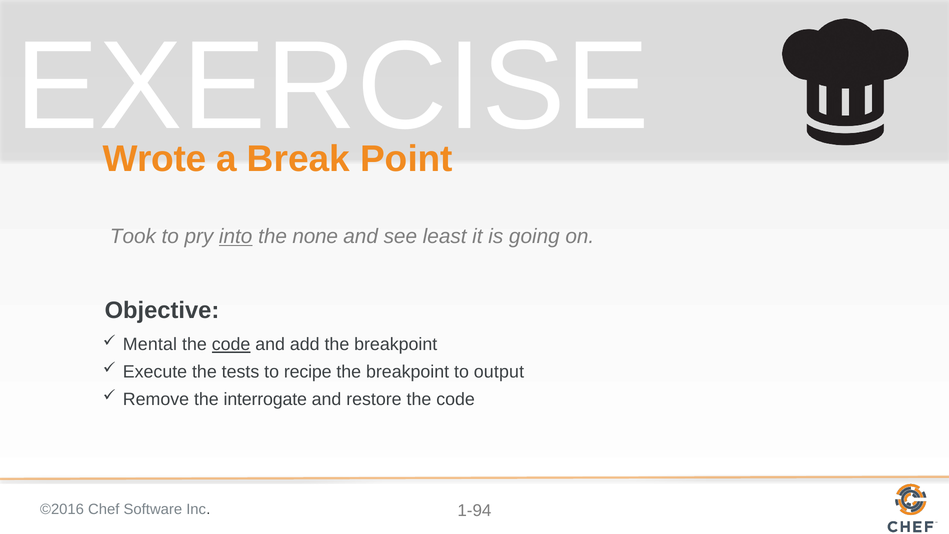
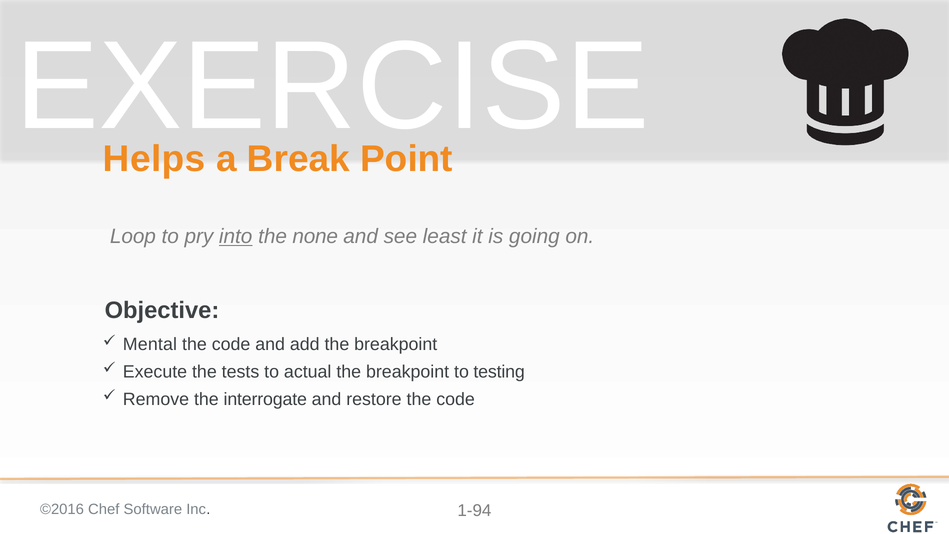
Wrote: Wrote -> Helps
Took: Took -> Loop
code at (231, 344) underline: present -> none
recipe: recipe -> actual
output: output -> testing
